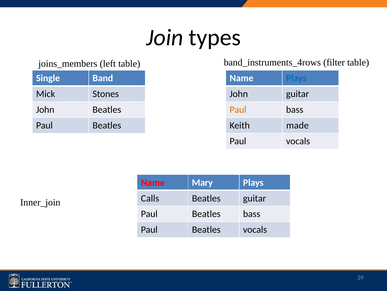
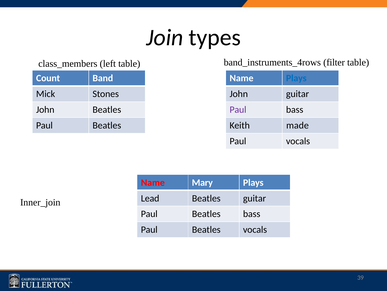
joins_members: joins_members -> class_members
Single: Single -> Count
Paul at (238, 109) colour: orange -> purple
Calls: Calls -> Lead
